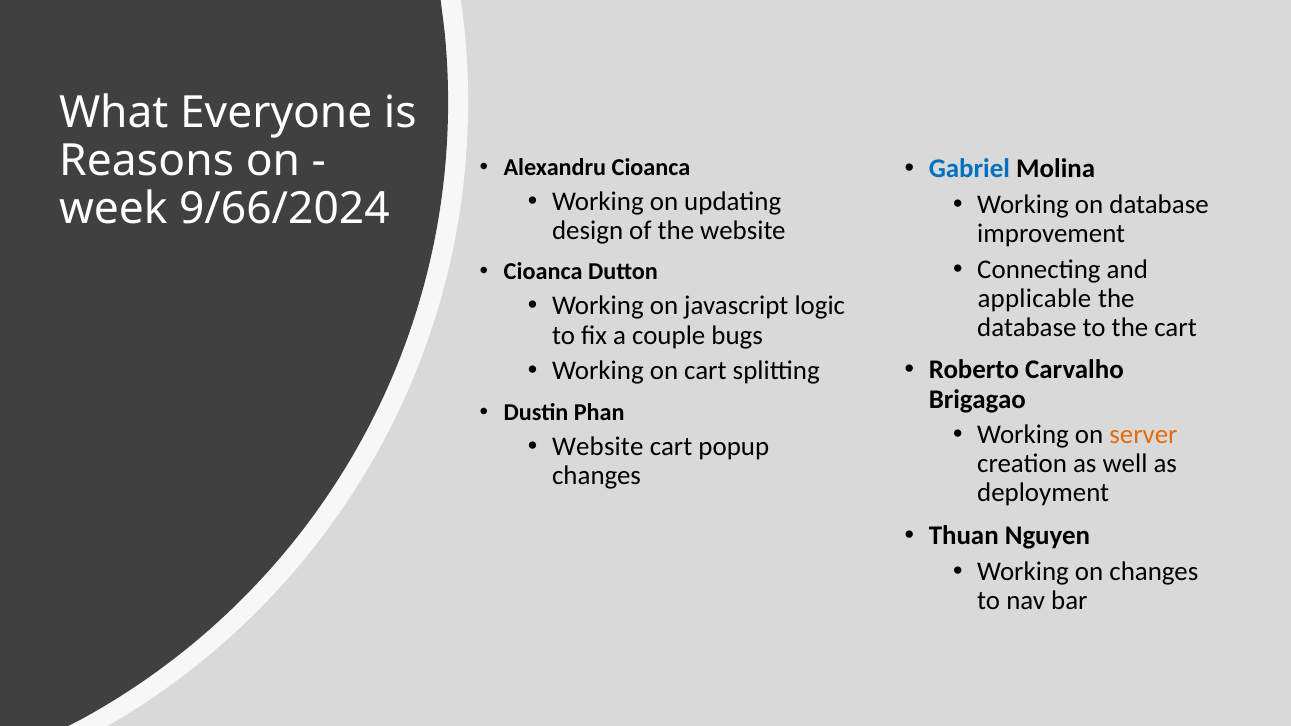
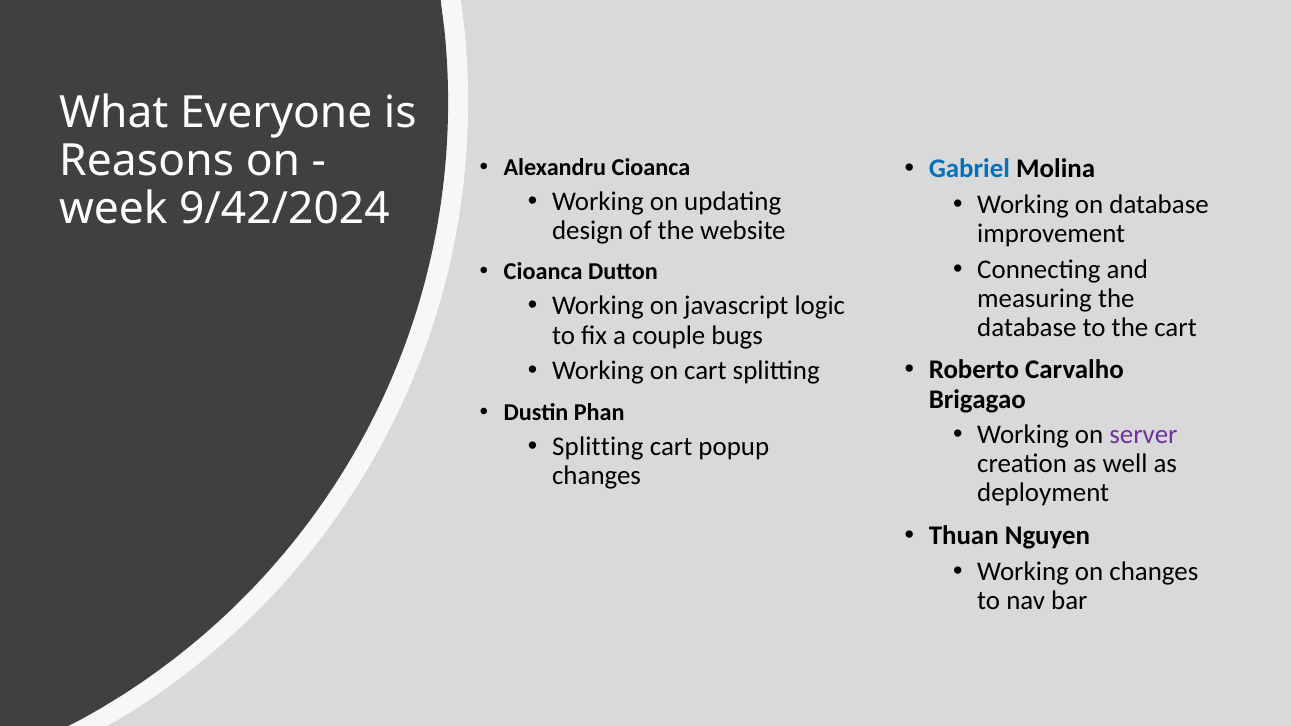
9/66/2024: 9/66/2024 -> 9/42/2024
applicable: applicable -> measuring
server colour: orange -> purple
Website at (598, 446): Website -> Splitting
